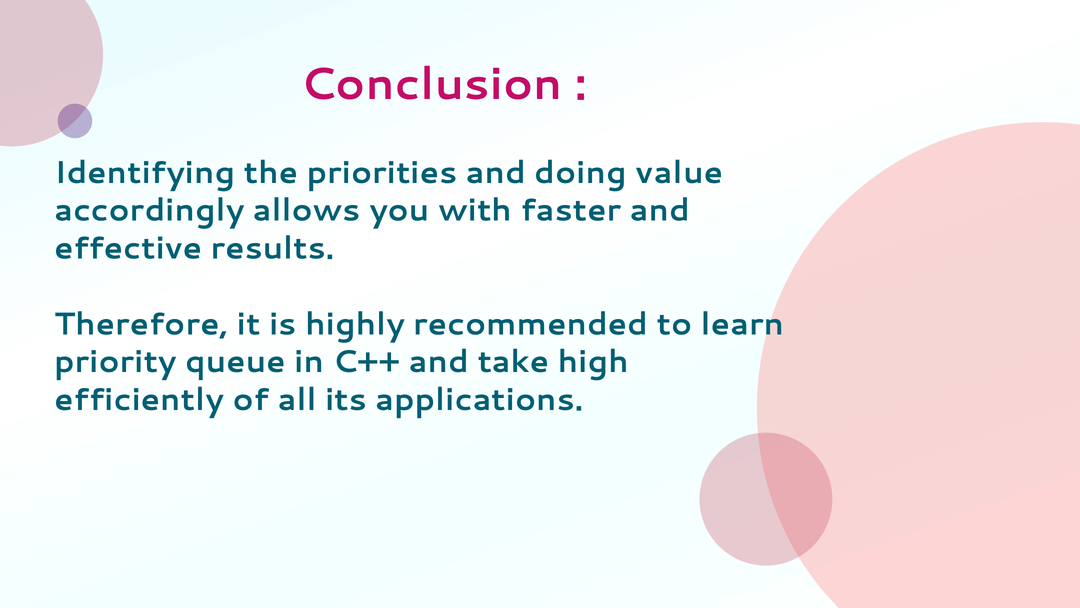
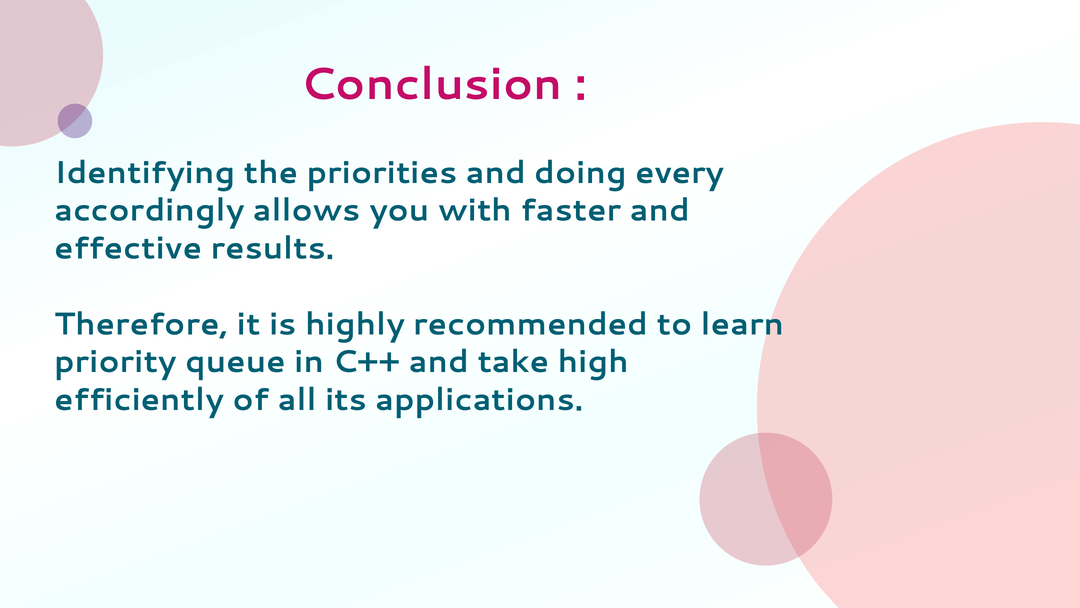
value: value -> every
